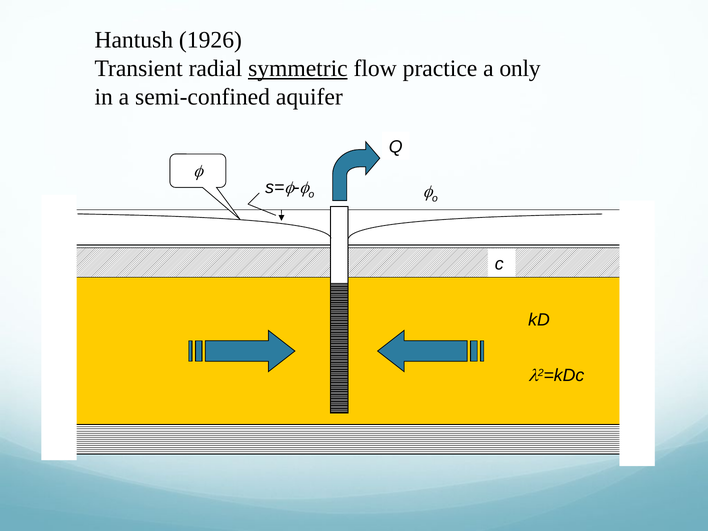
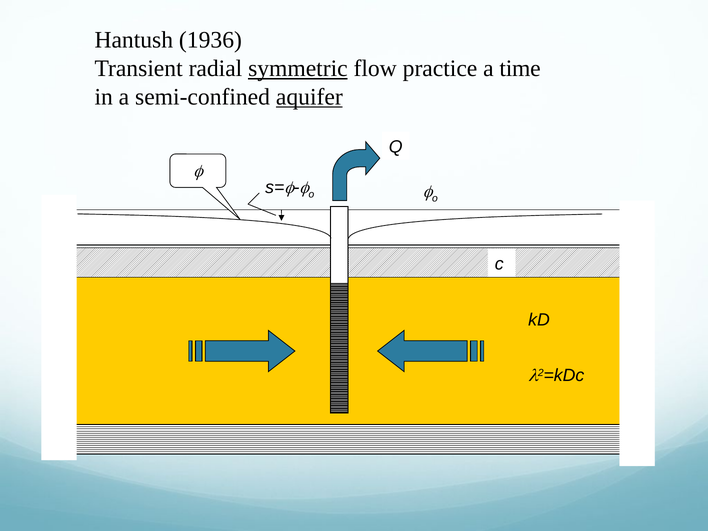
1926: 1926 -> 1936
only: only -> time
aquifer underline: none -> present
